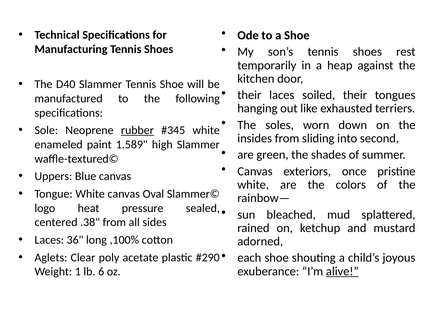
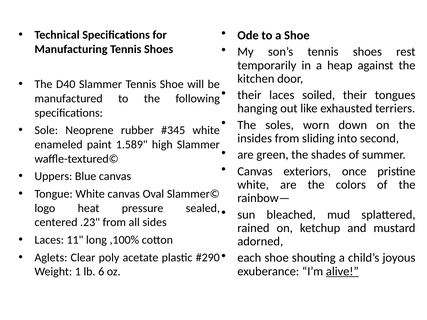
rubber underline: present -> none
.38: .38 -> .23
36: 36 -> 11
